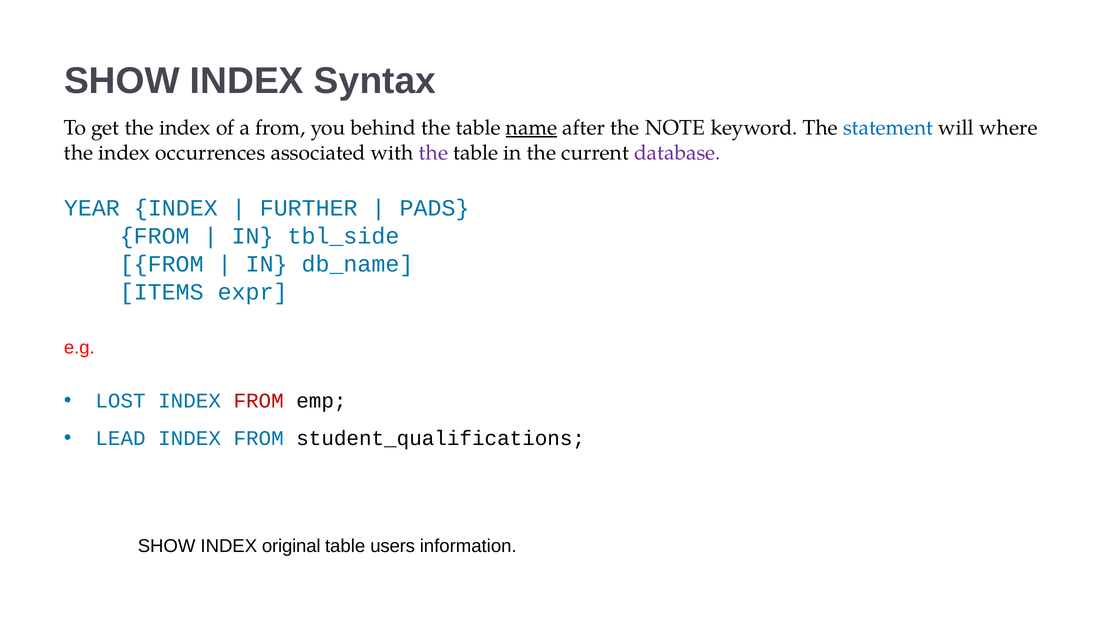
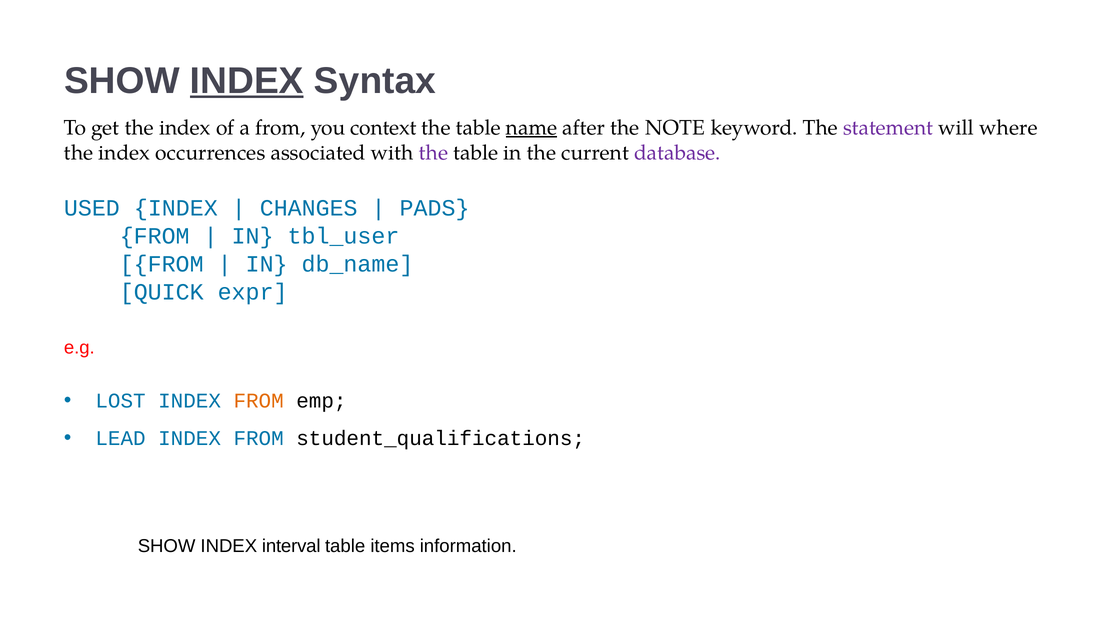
INDEX at (247, 81) underline: none -> present
behind: behind -> context
statement colour: blue -> purple
YEAR: YEAR -> USED
FURTHER: FURTHER -> CHANGES
tbl_side: tbl_side -> tbl_user
ITEMS: ITEMS -> QUICK
FROM at (259, 401) colour: red -> orange
original: original -> interval
users: users -> items
